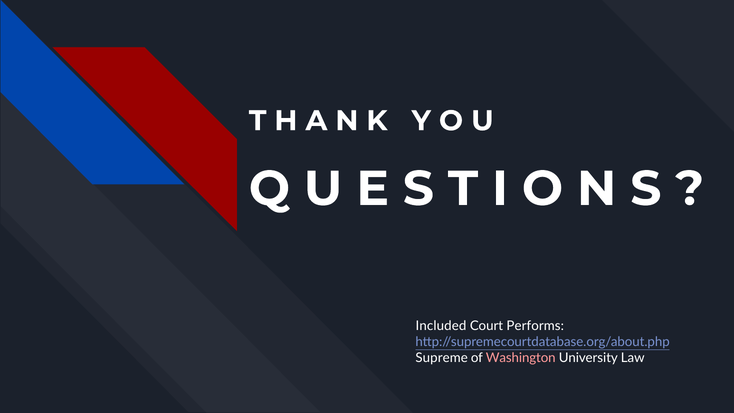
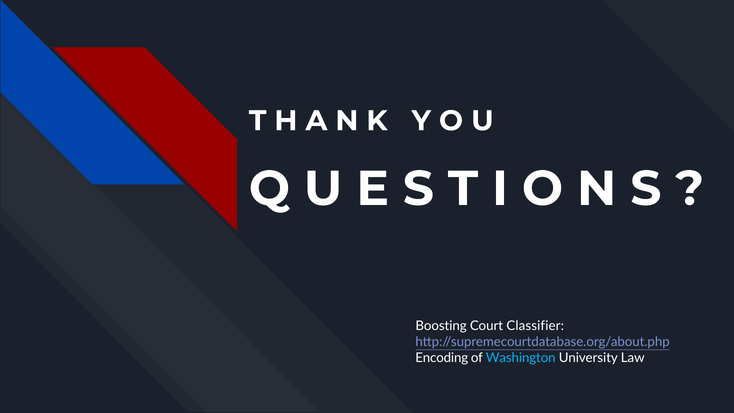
Included: Included -> Boosting
Performs: Performs -> Classifier
Supreme: Supreme -> Encoding
Washington colour: pink -> light blue
